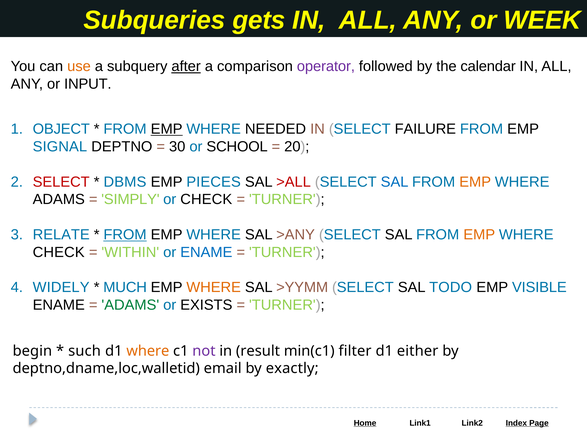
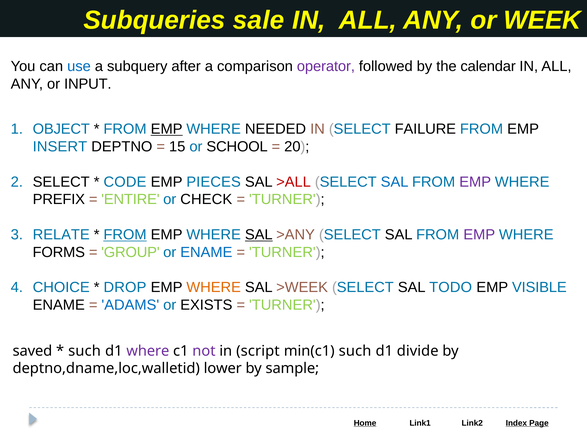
gets: gets -> sale
use colour: orange -> blue
after underline: present -> none
SIGNAL: SIGNAL -> INSERT
30: 30 -> 15
SELECT at (61, 182) colour: red -> black
DBMS: DBMS -> CODE
EMP at (475, 182) colour: orange -> purple
ADAMS at (59, 200): ADAMS -> PREFIX
SIMPLY: SIMPLY -> ENTIRE
SAL at (259, 235) underline: none -> present
EMP at (479, 235) colour: orange -> purple
CHECK at (59, 252): CHECK -> FORMS
WITHIN: WITHIN -> GROUP
WIDELY: WIDELY -> CHOICE
MUCH: MUCH -> DROP
>YYMM: >YYMM -> >WEEK
ADAMS at (130, 305) colour: green -> blue
begin: begin -> saved
where at (148, 351) colour: orange -> purple
result: result -> script
min(c1 filter: filter -> such
either: either -> divide
email: email -> lower
exactly: exactly -> sample
